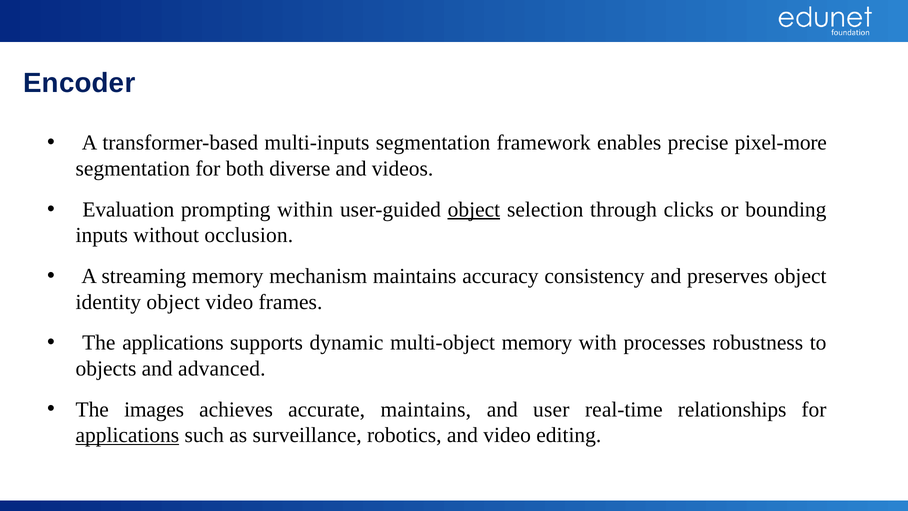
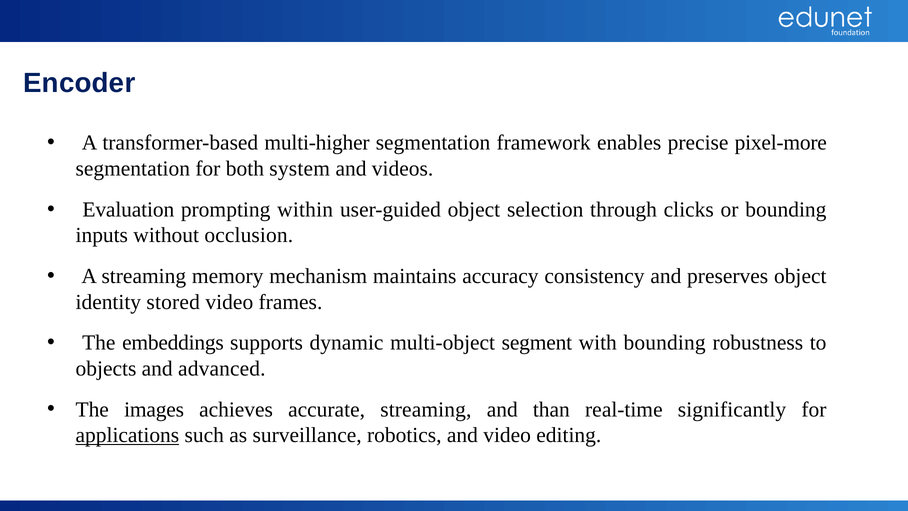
multi-inputs: multi-inputs -> multi-higher
diverse: diverse -> system
object at (474, 209) underline: present -> none
identity object: object -> stored
The applications: applications -> embeddings
multi-object memory: memory -> segment
with processes: processes -> bounding
accurate maintains: maintains -> streaming
user: user -> than
relationships: relationships -> significantly
